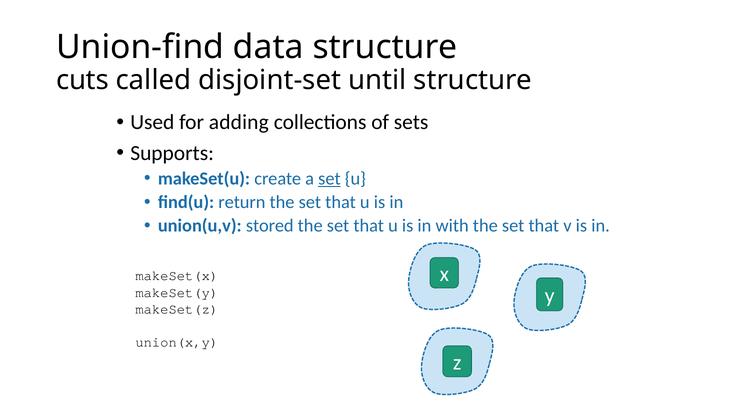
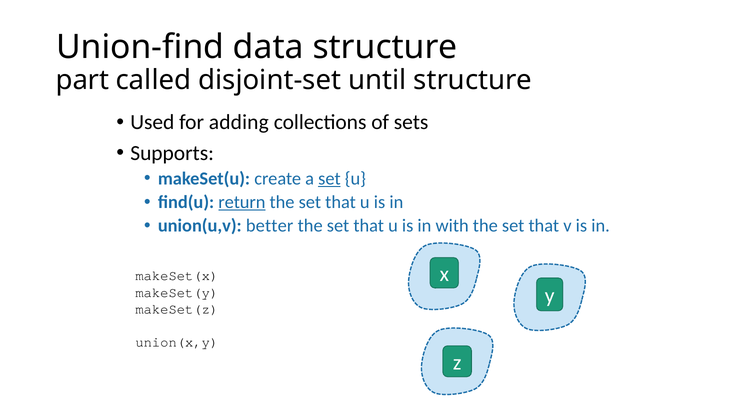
cuts: cuts -> part
return underline: none -> present
stored: stored -> better
